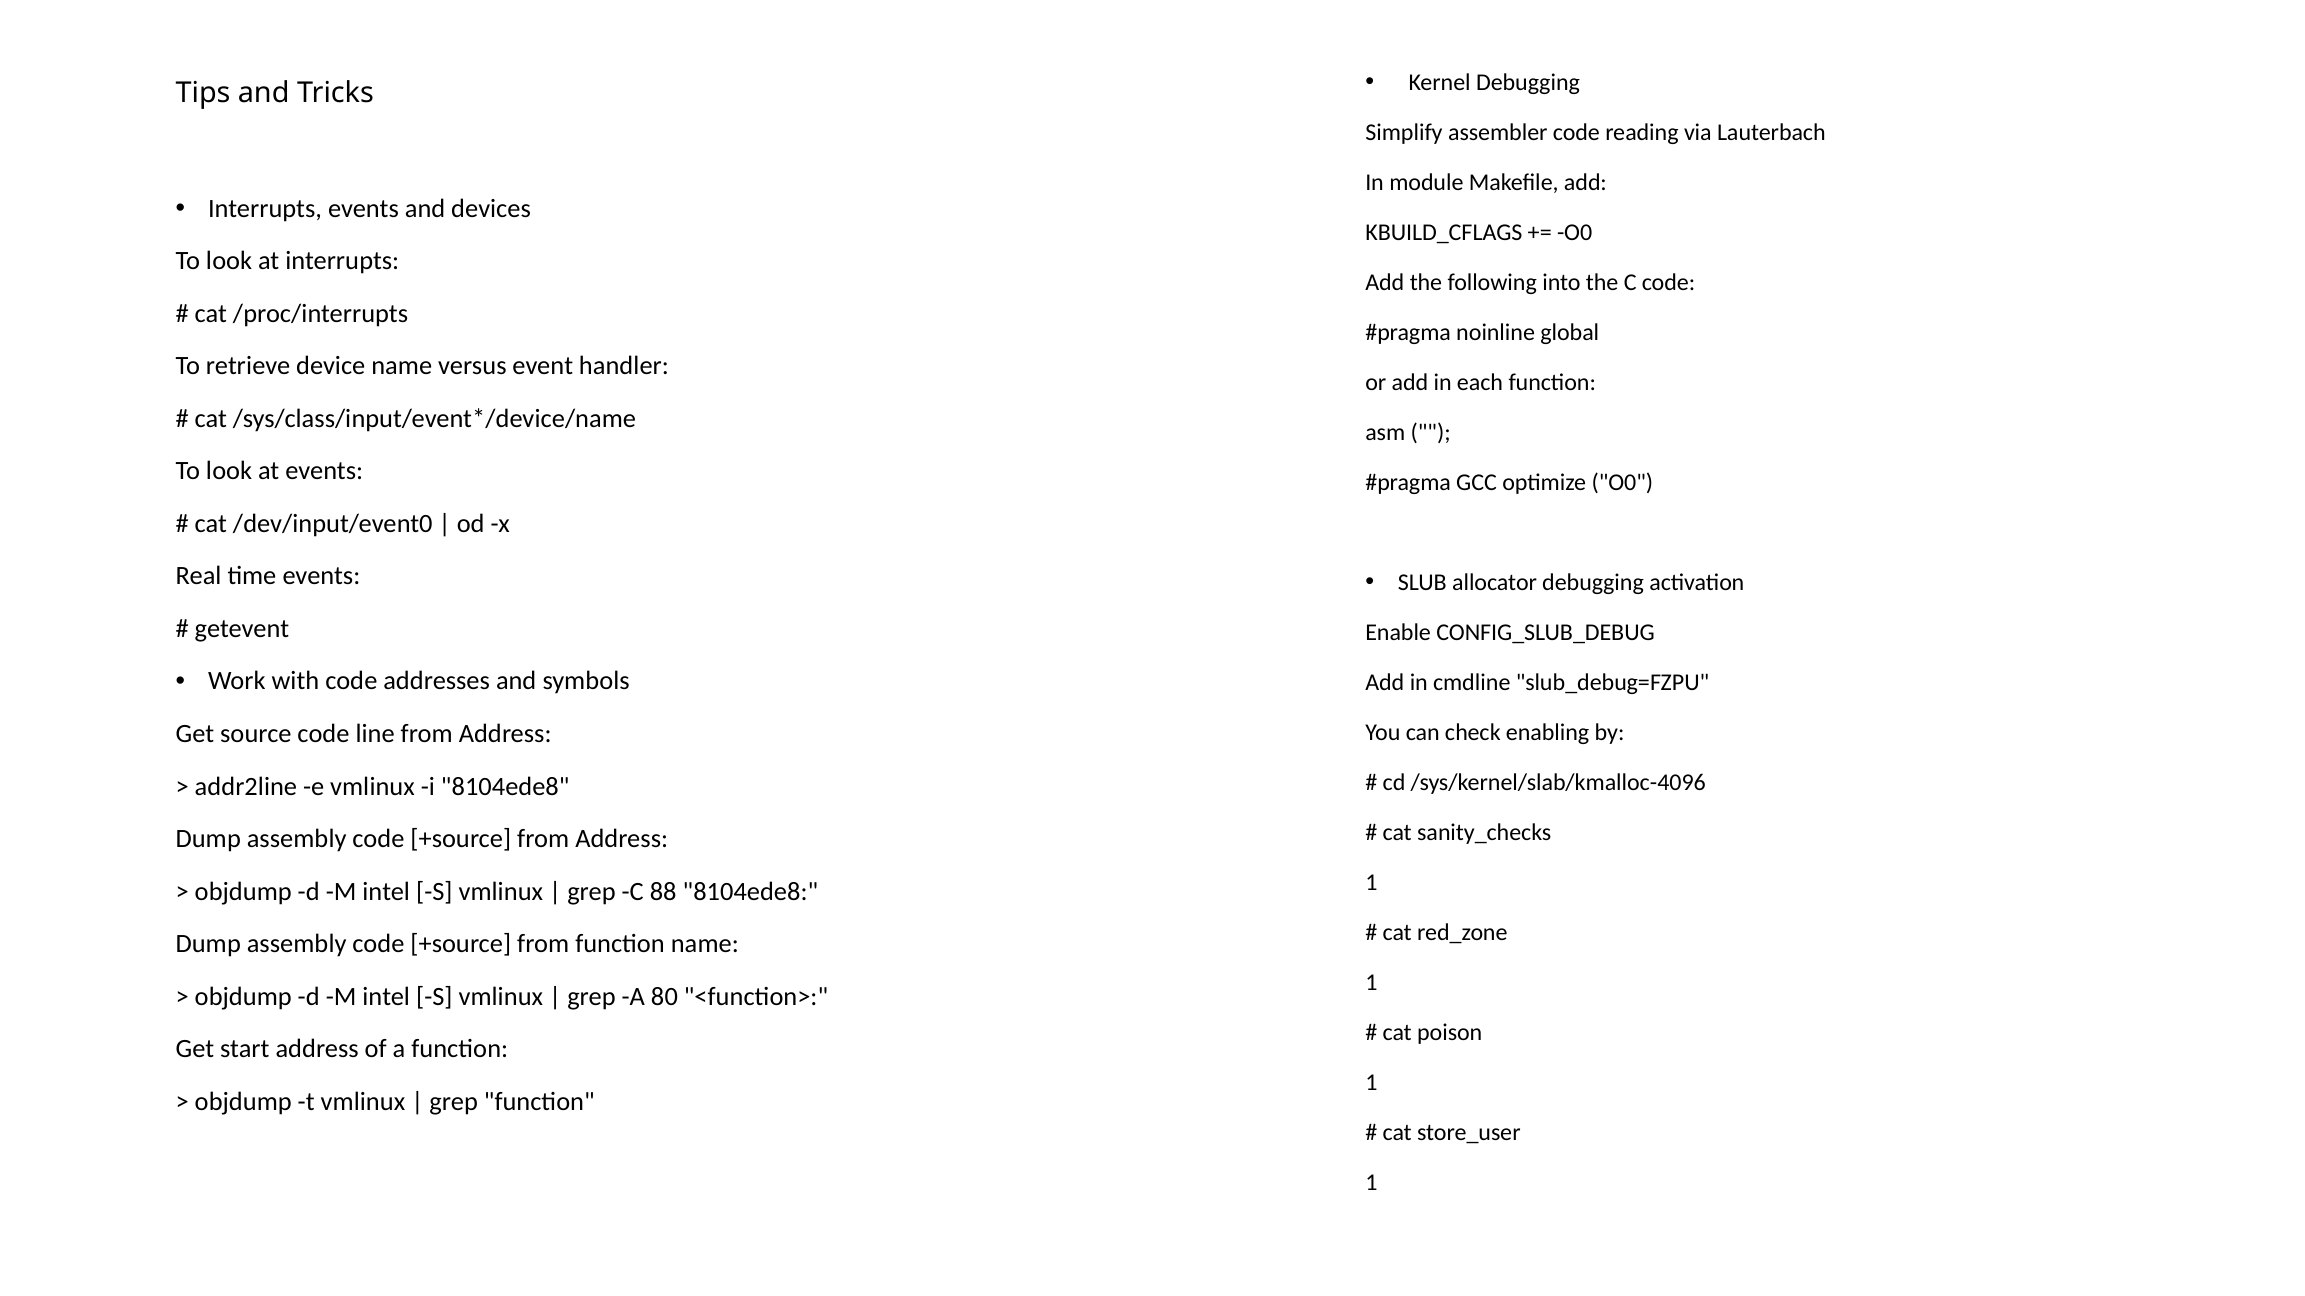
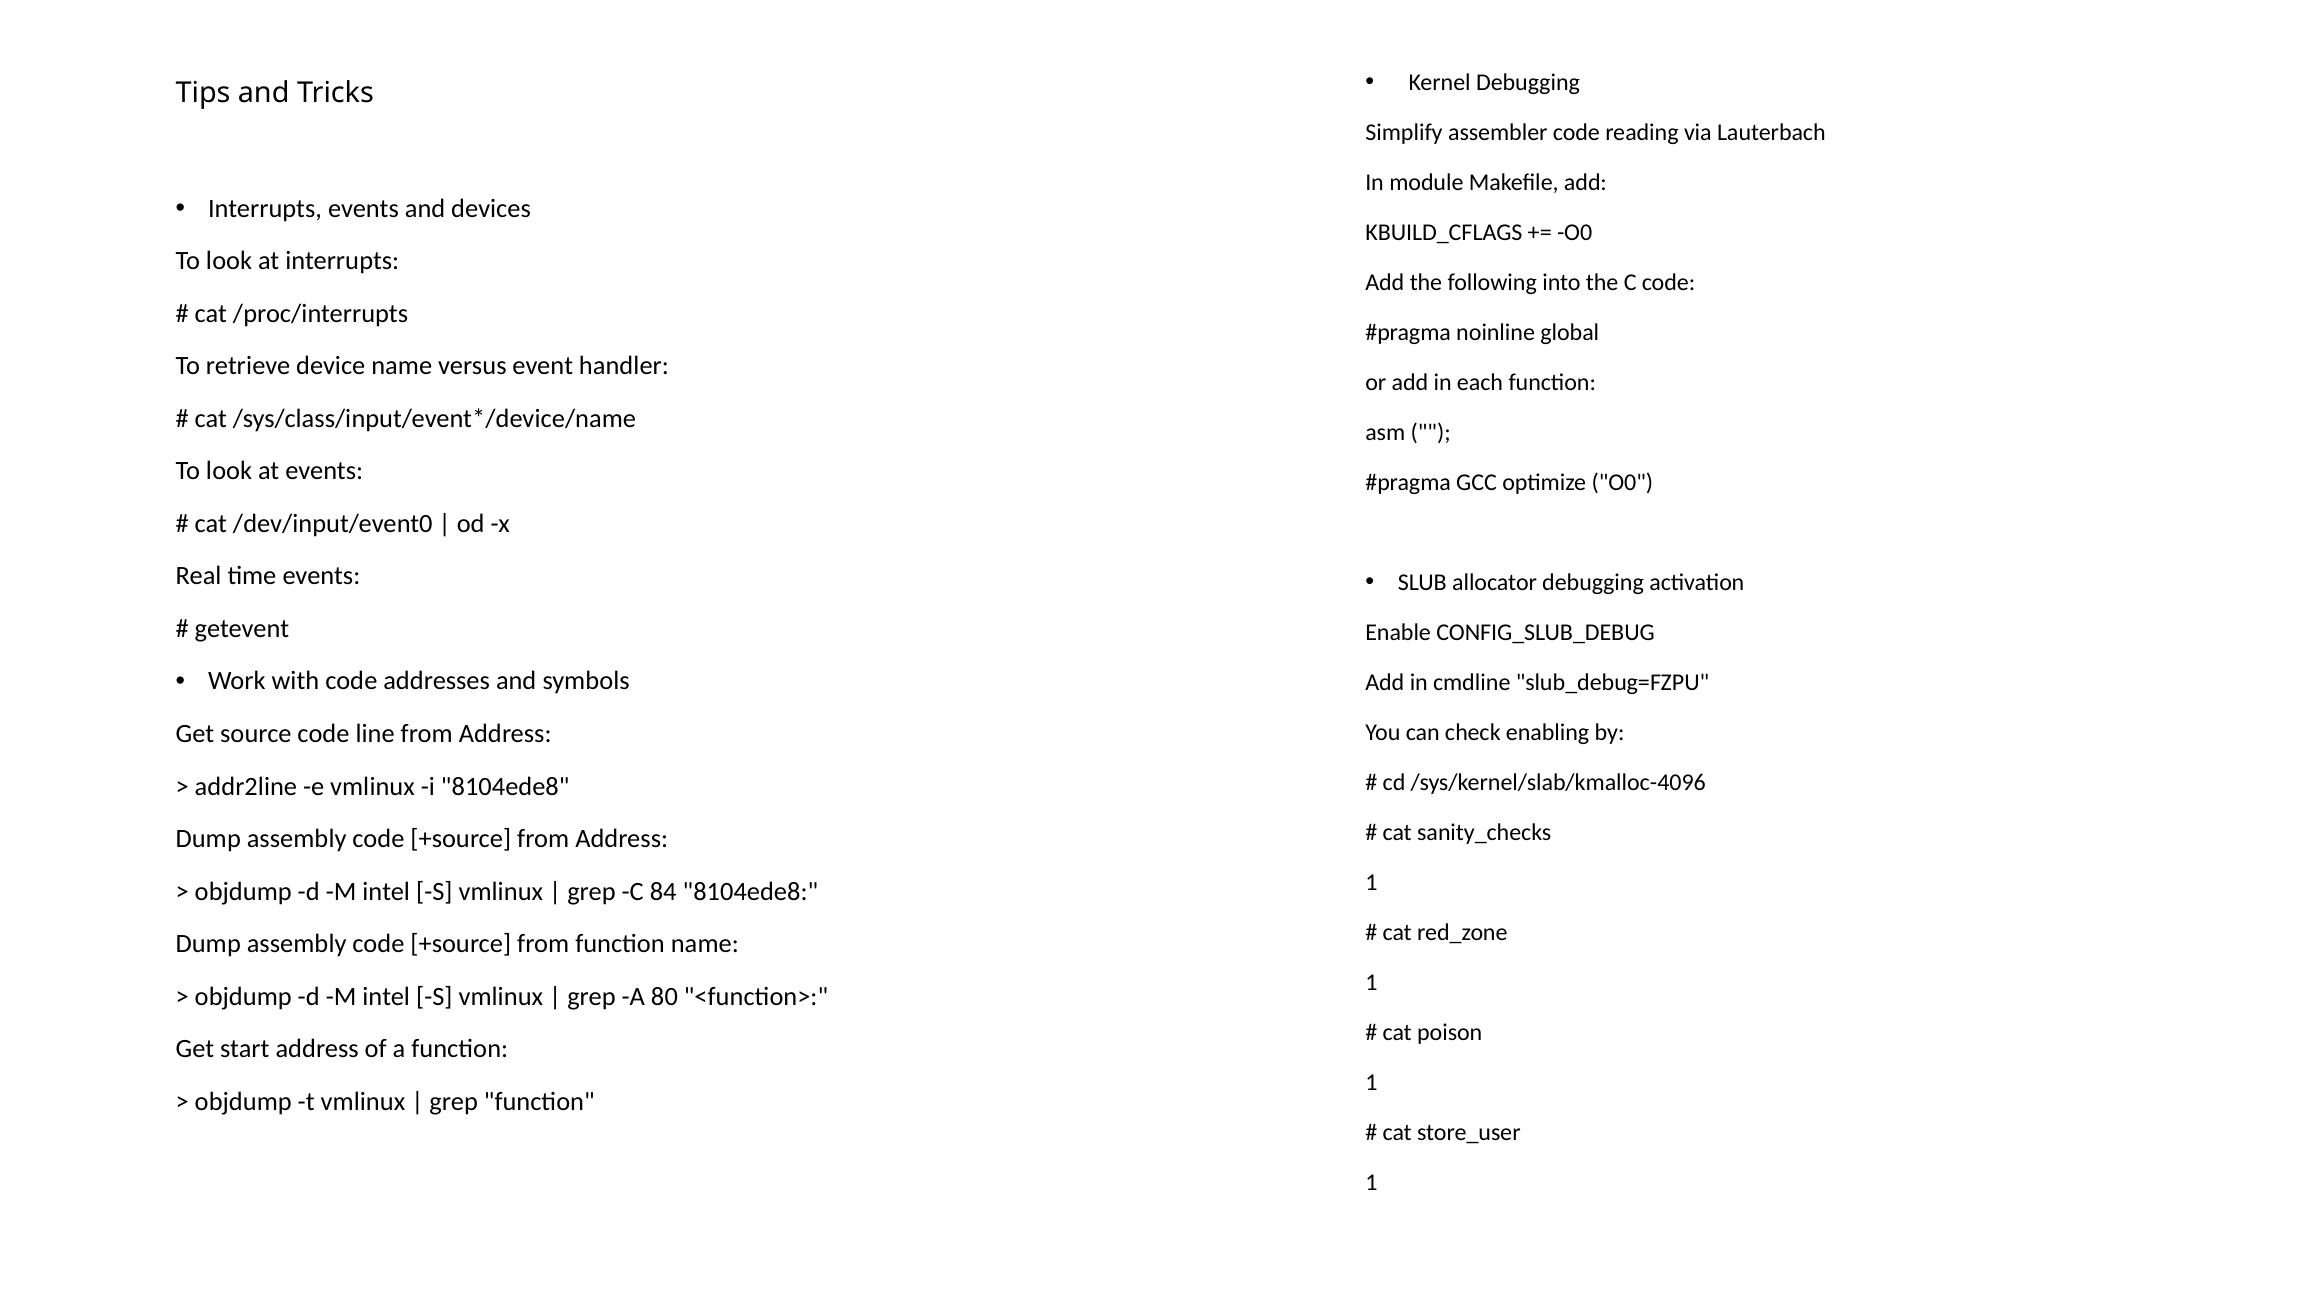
88: 88 -> 84
